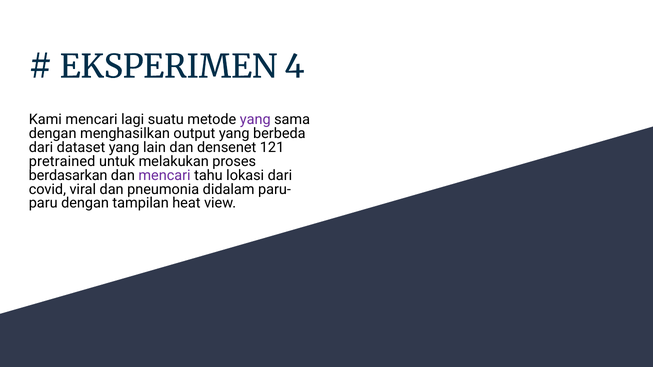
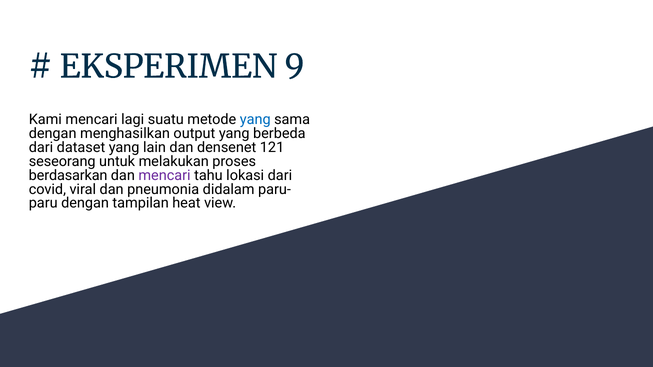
4: 4 -> 9
yang at (255, 120) colour: purple -> blue
pretrained: pretrained -> seseorang
